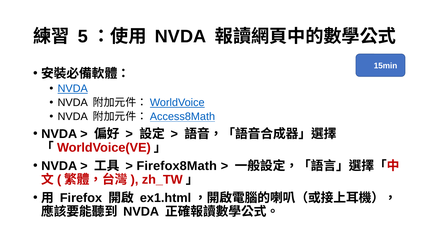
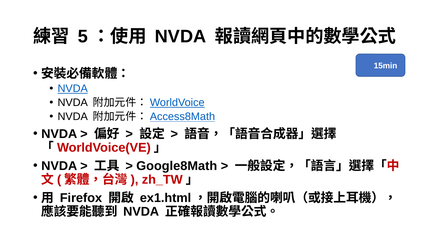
Firefox8Math: Firefox8Math -> Google8Math
